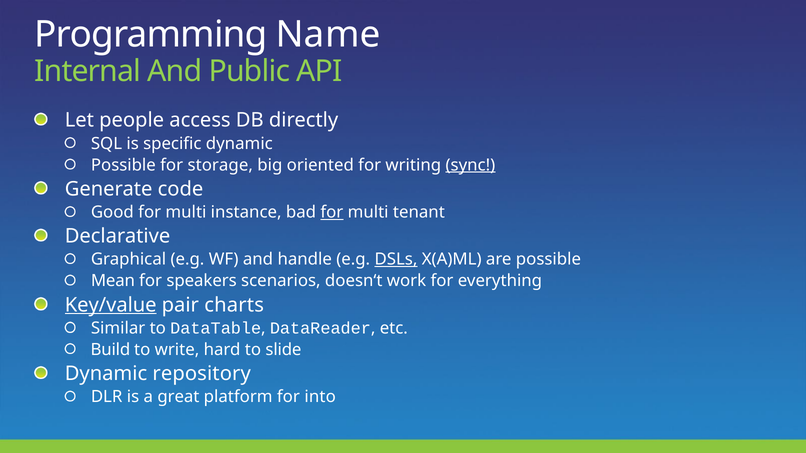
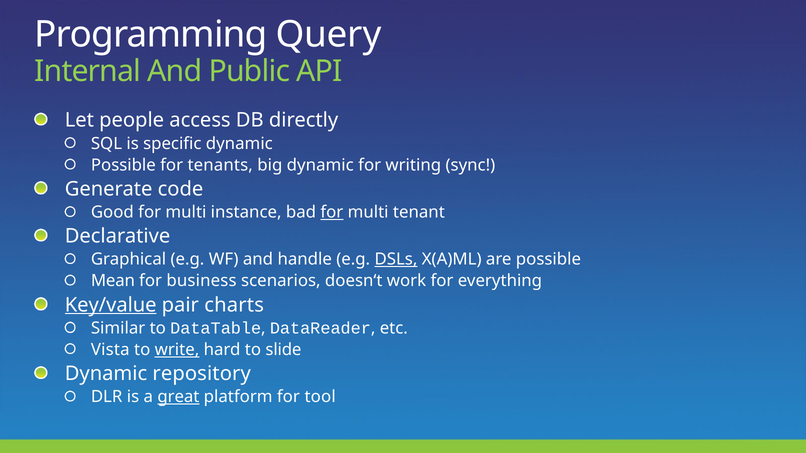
Name: Name -> Query
storage: storage -> tenants
big oriented: oriented -> dynamic
sync underline: present -> none
speakers: speakers -> business
Build: Build -> Vista
write underline: none -> present
great underline: none -> present
into: into -> tool
